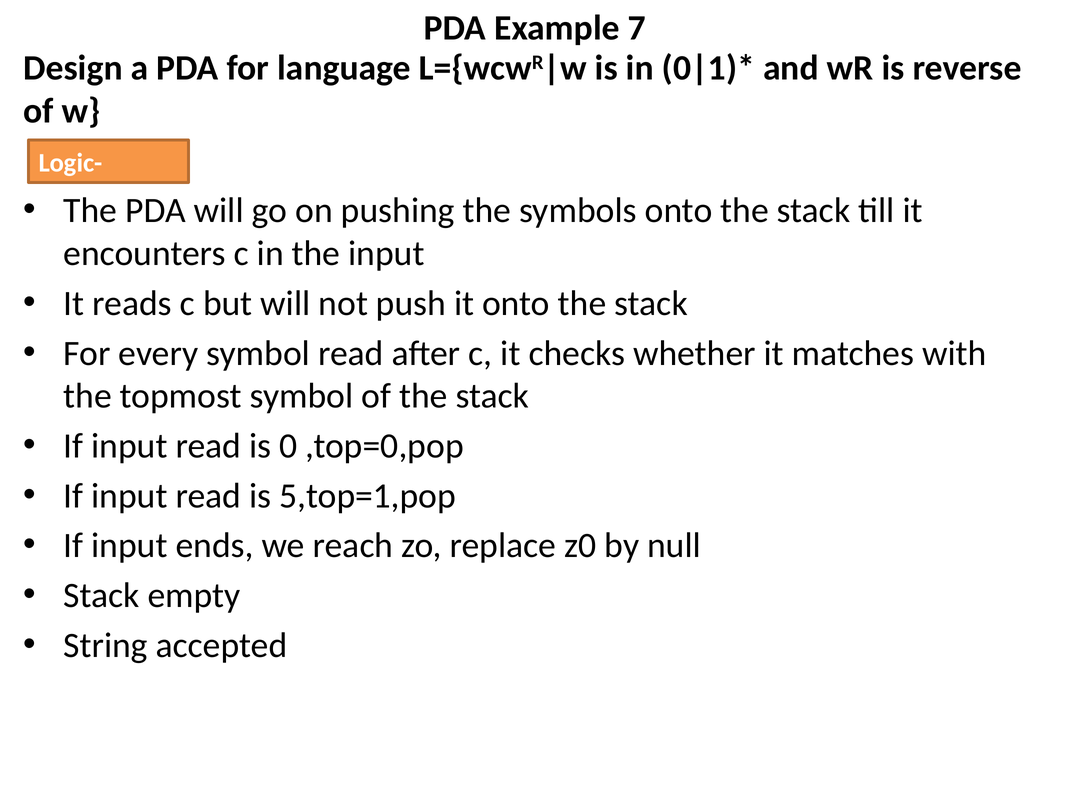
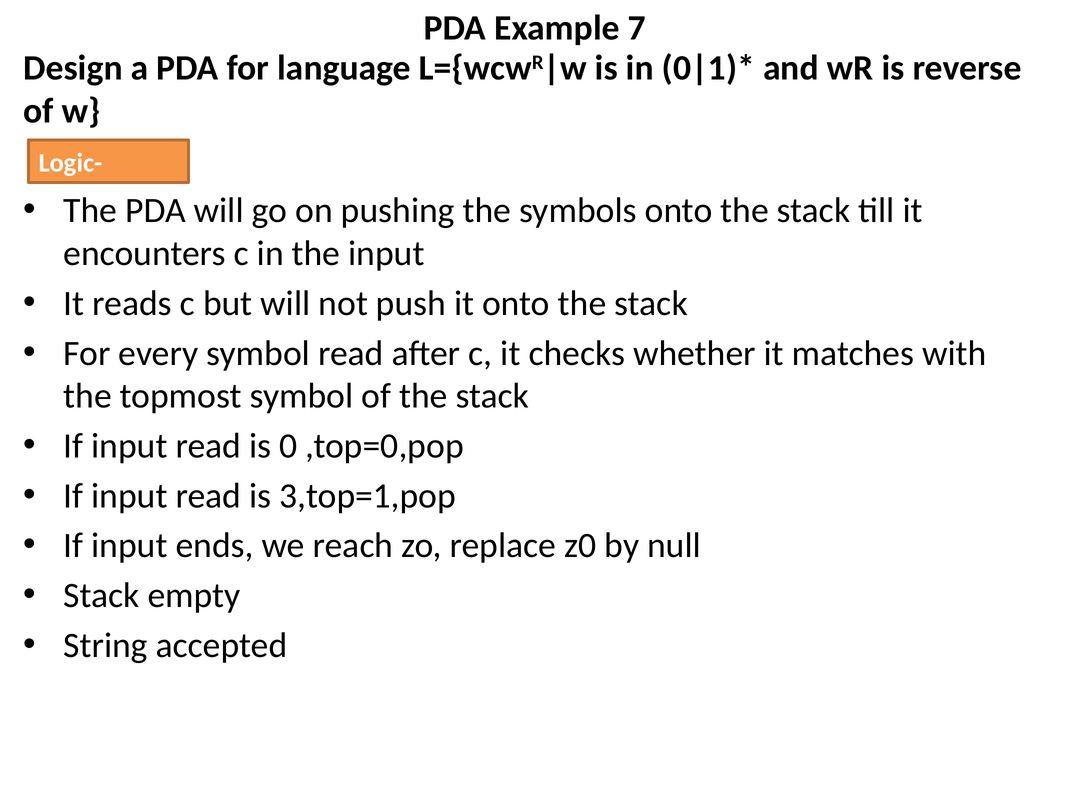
5,top=1,pop: 5,top=1,pop -> 3,top=1,pop
